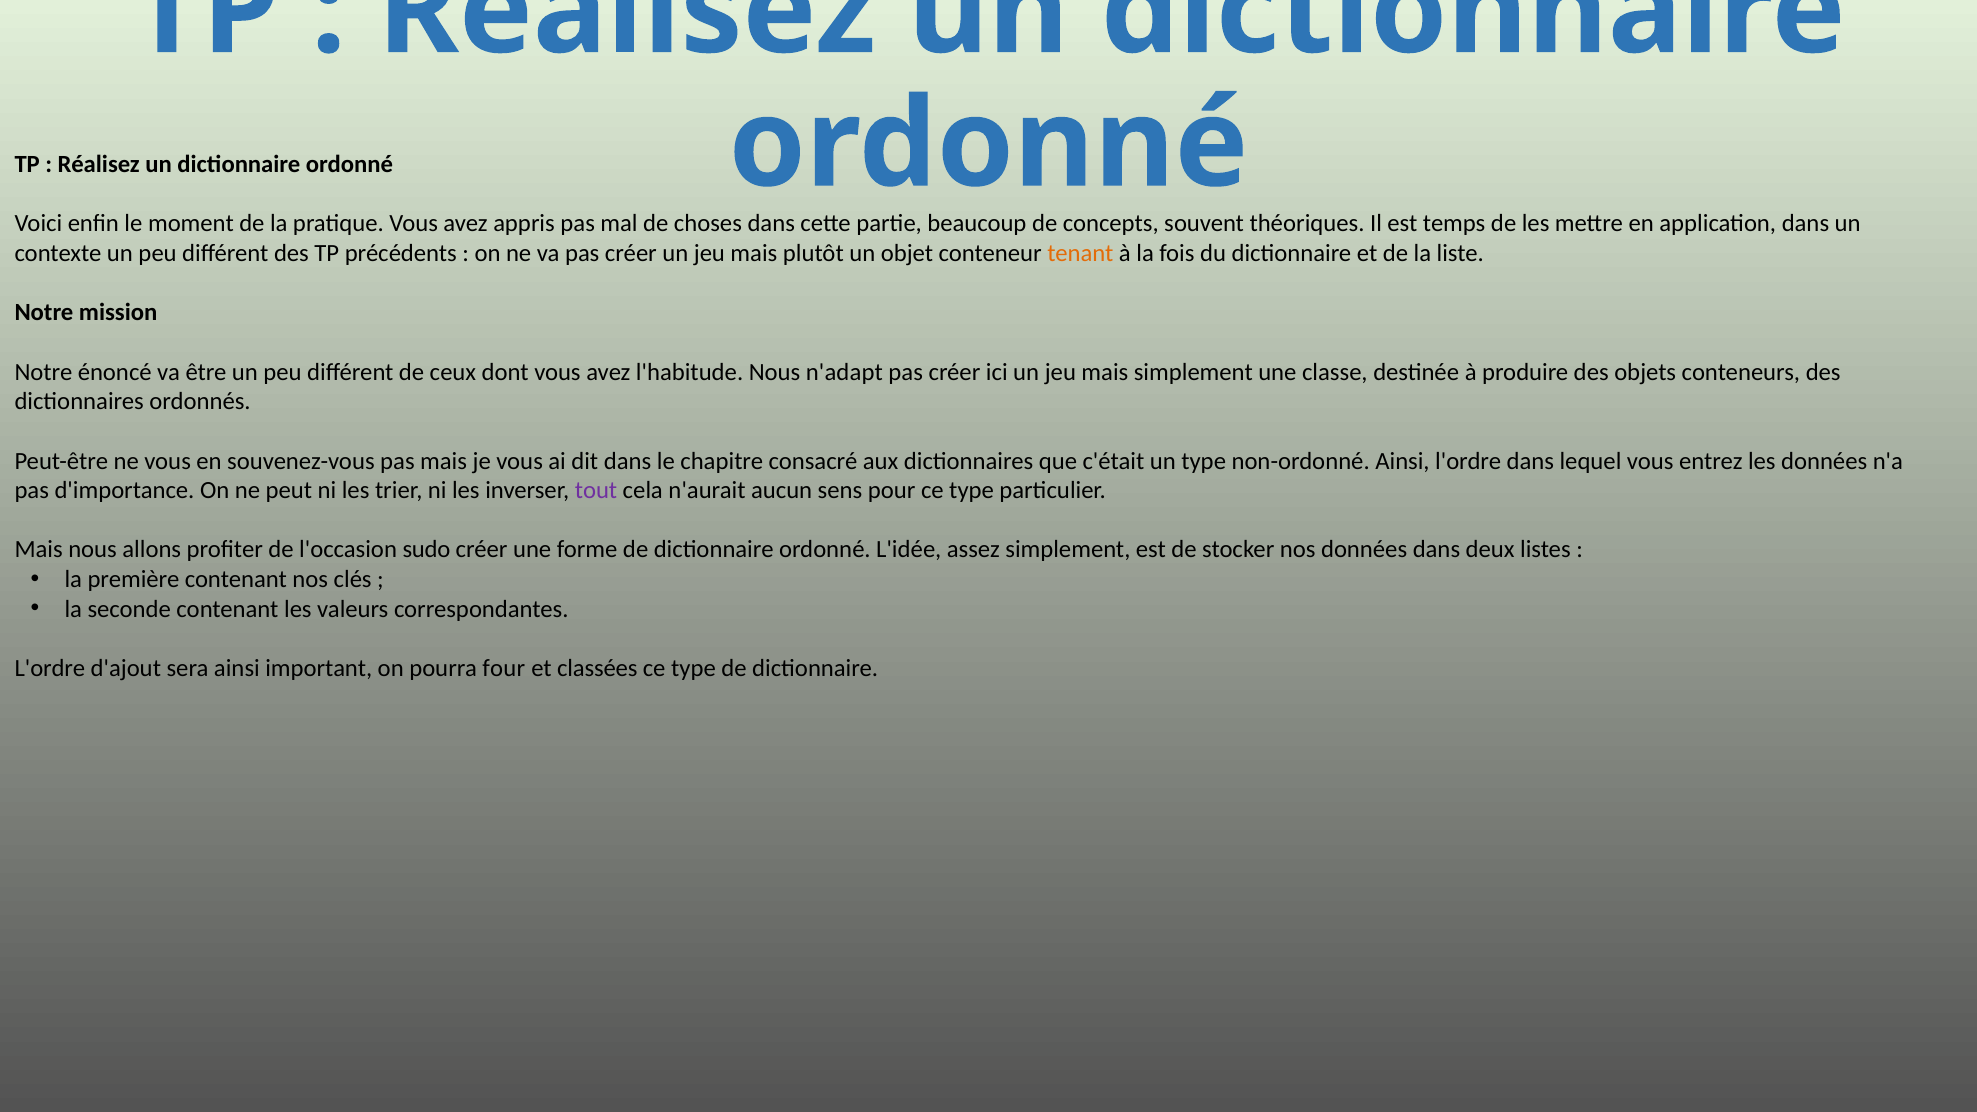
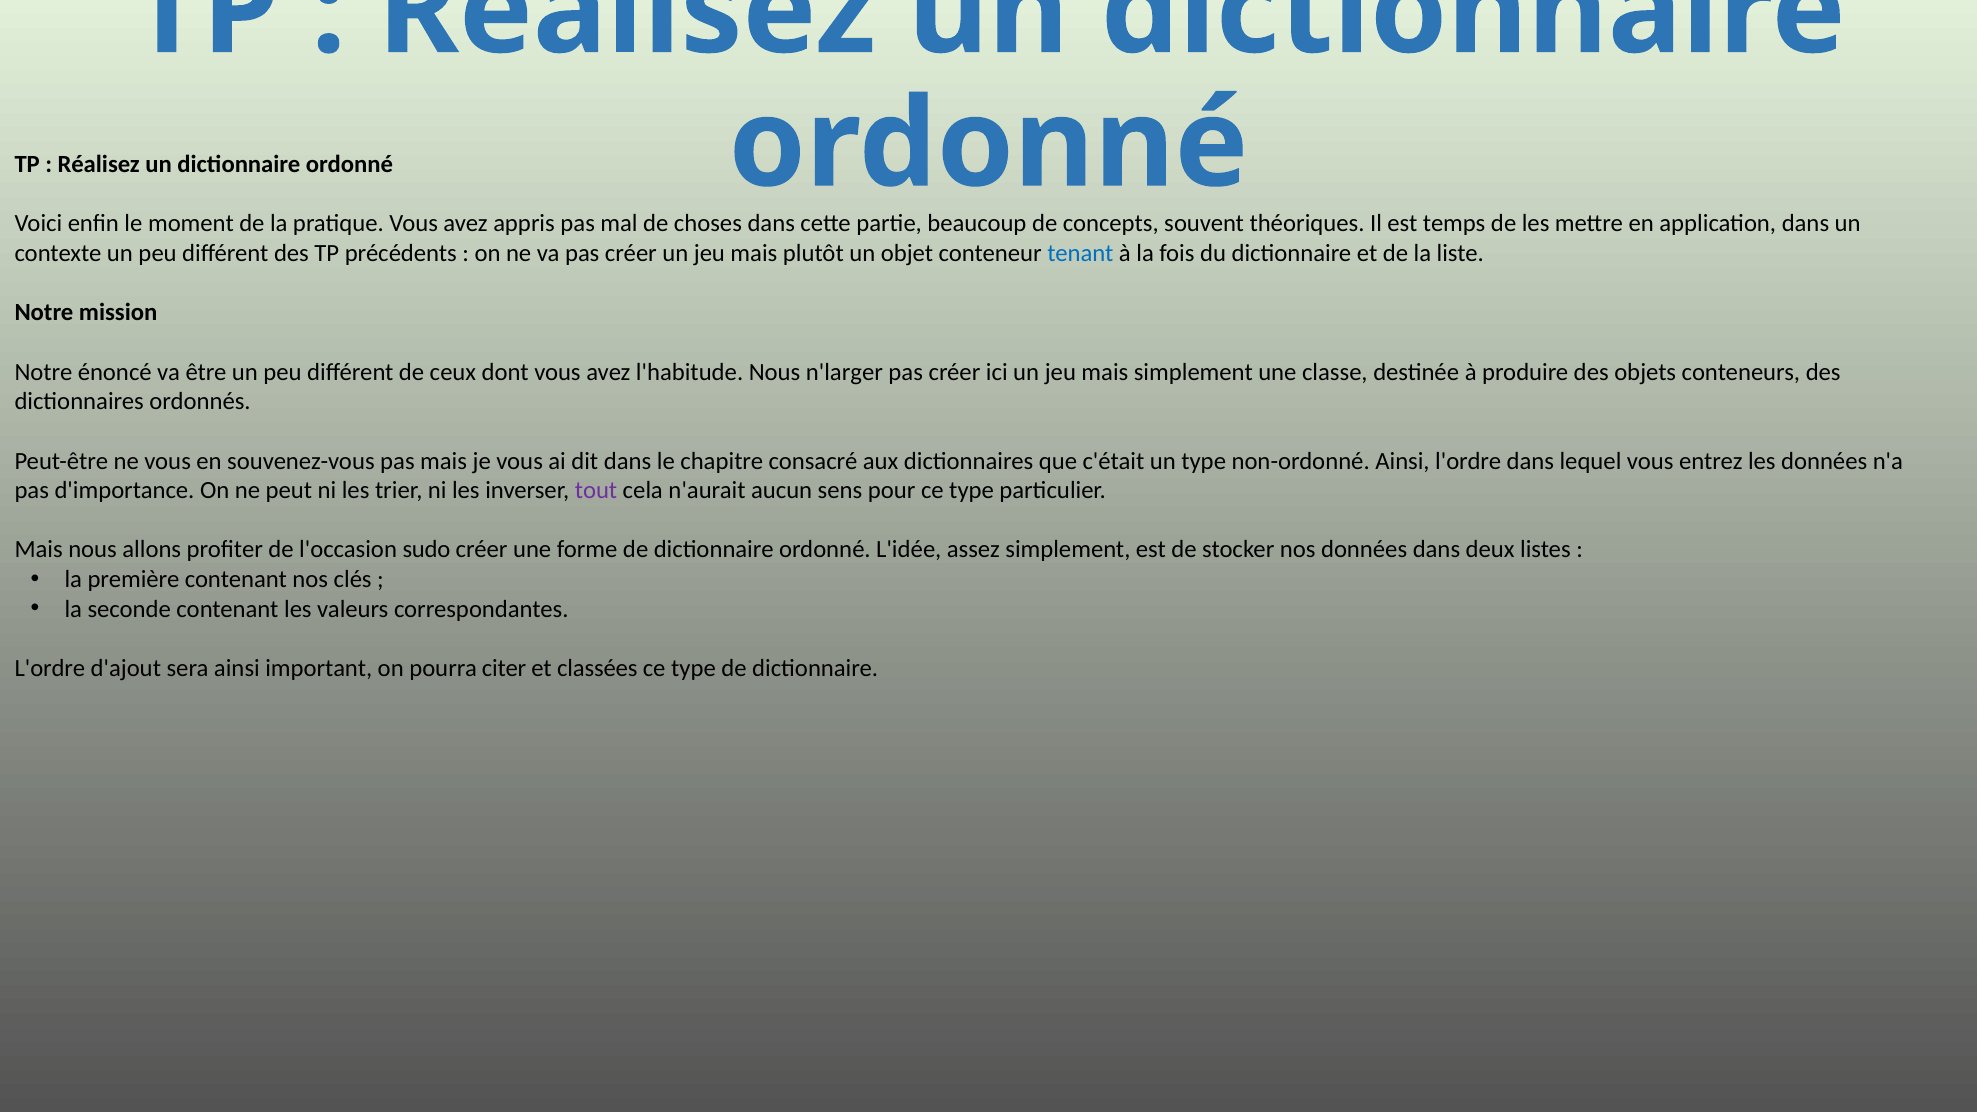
tenant colour: orange -> blue
n'adapt: n'adapt -> n'larger
four: four -> citer
